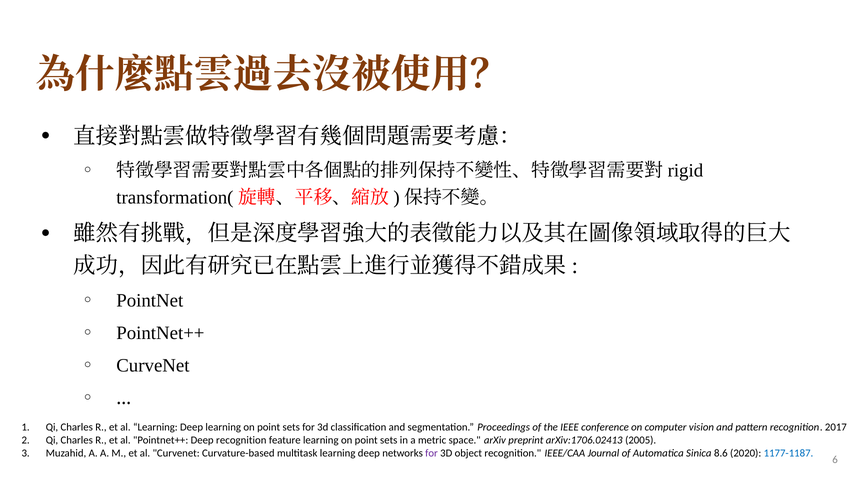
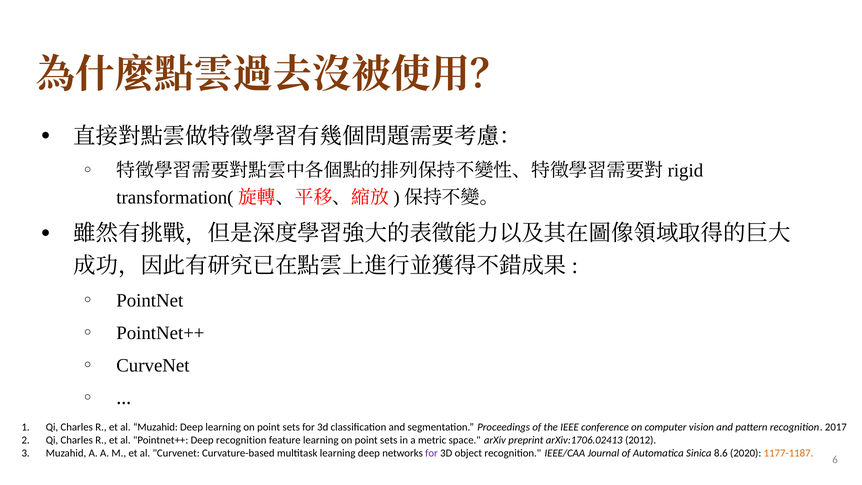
al Learning: Learning -> Muzahid
2005: 2005 -> 2012
1177-1187 colour: blue -> orange
